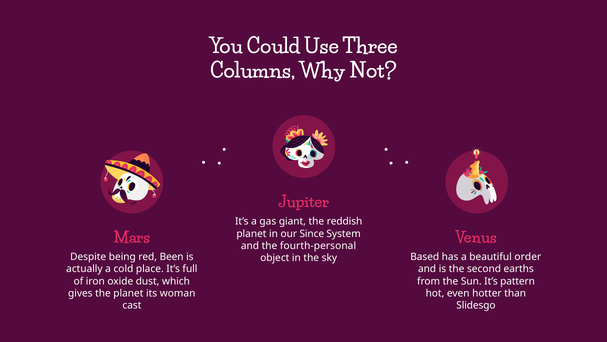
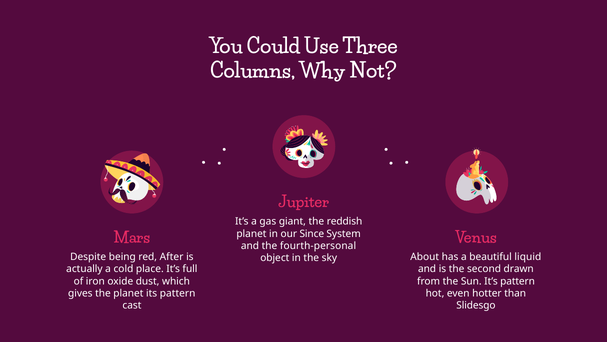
Been: Been -> After
Based: Based -> About
order: order -> liquid
earths: earths -> drawn
its woman: woman -> pattern
